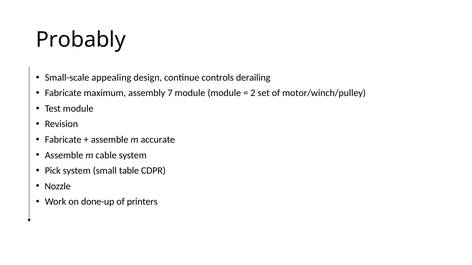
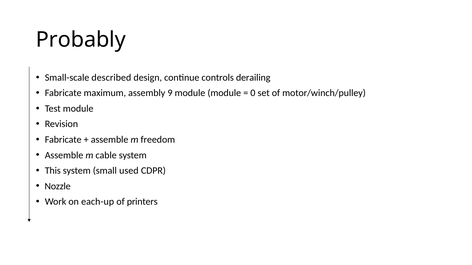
appealing: appealing -> described
7: 7 -> 9
2: 2 -> 0
accurate: accurate -> freedom
Pick: Pick -> This
table: table -> used
done-up: done-up -> each-up
